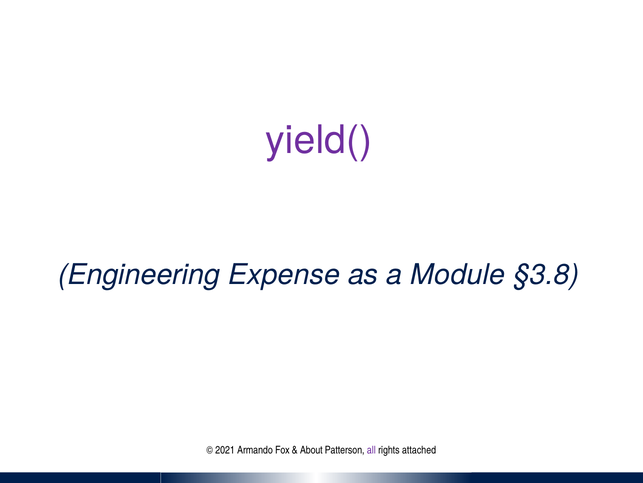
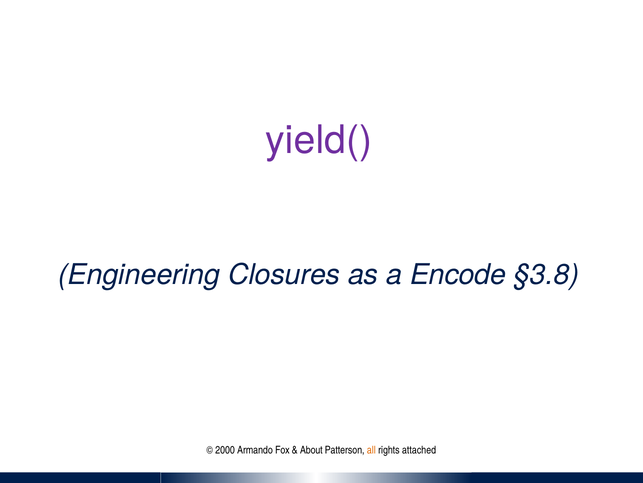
Expense: Expense -> Closures
Module: Module -> Encode
2021: 2021 -> 2000
all colour: purple -> orange
